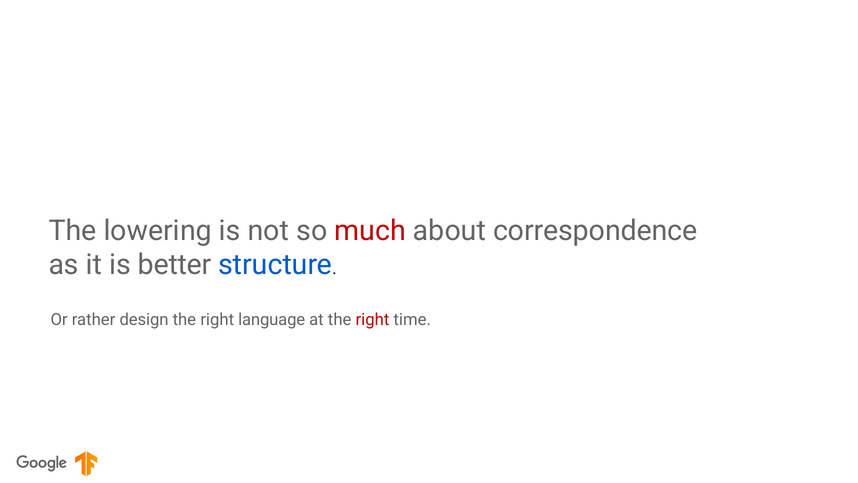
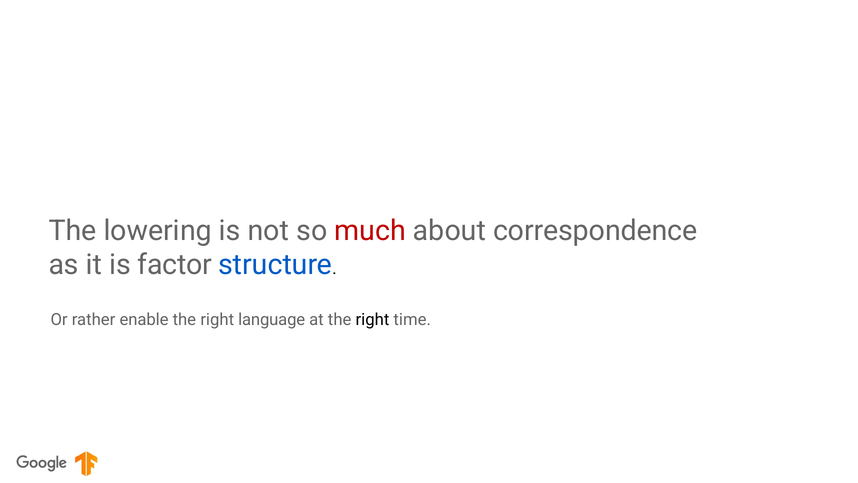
better: better -> factor
design: design -> enable
right at (372, 319) colour: red -> black
